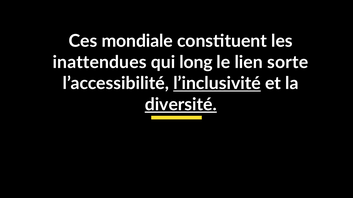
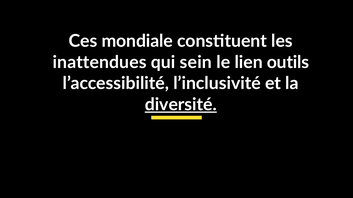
long: long -> sein
sorte: sorte -> outils
l’inclusivité underline: present -> none
